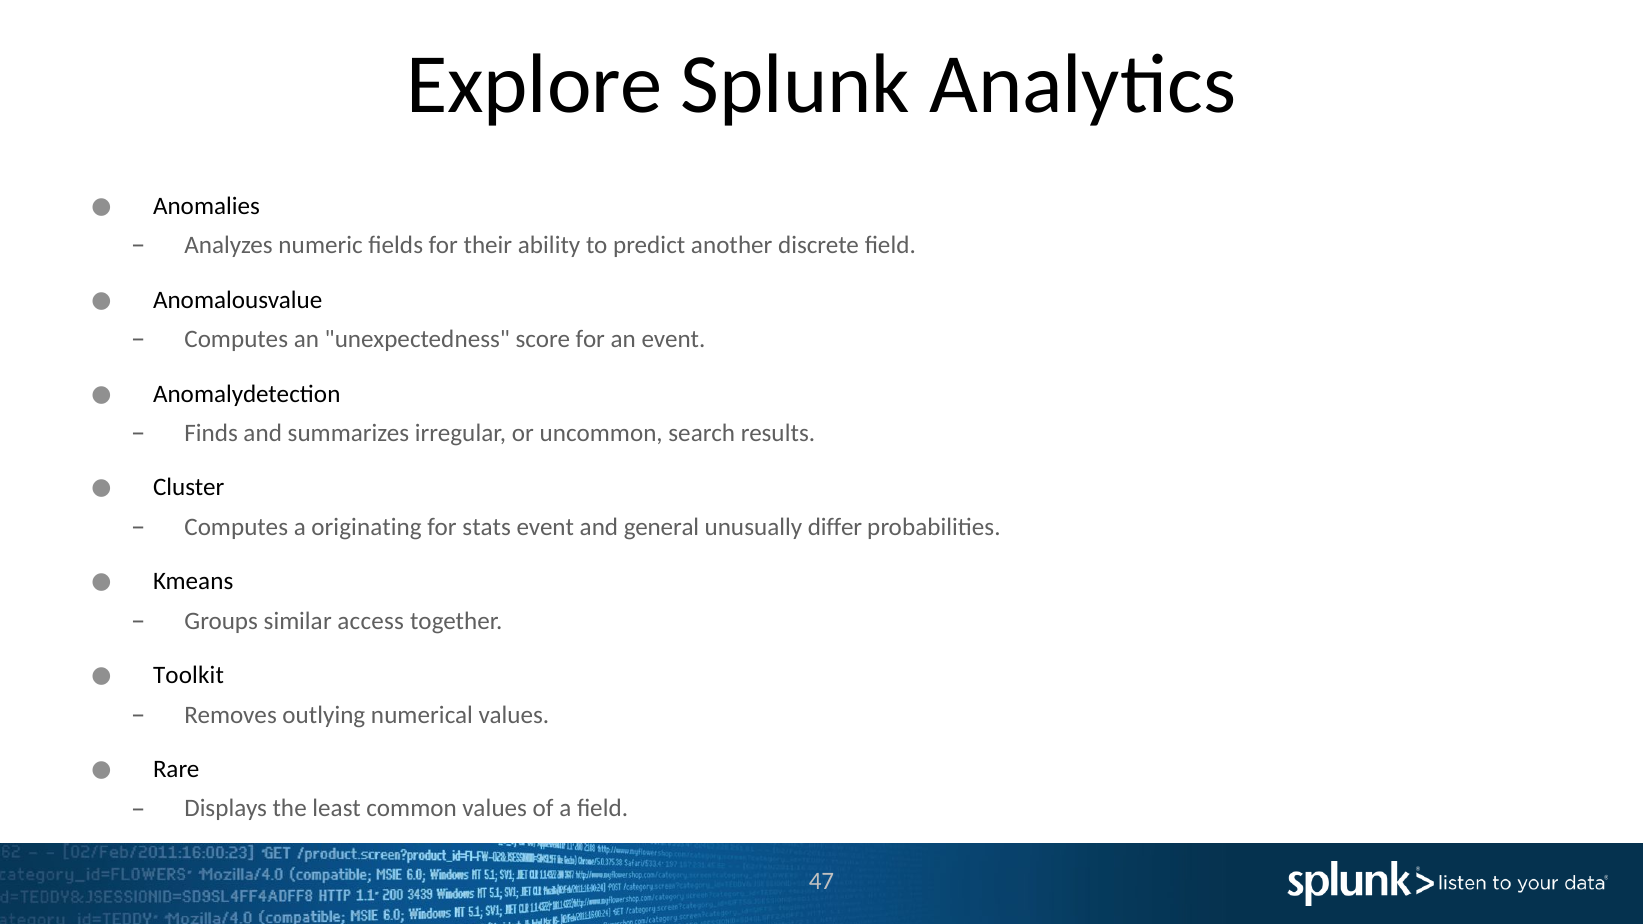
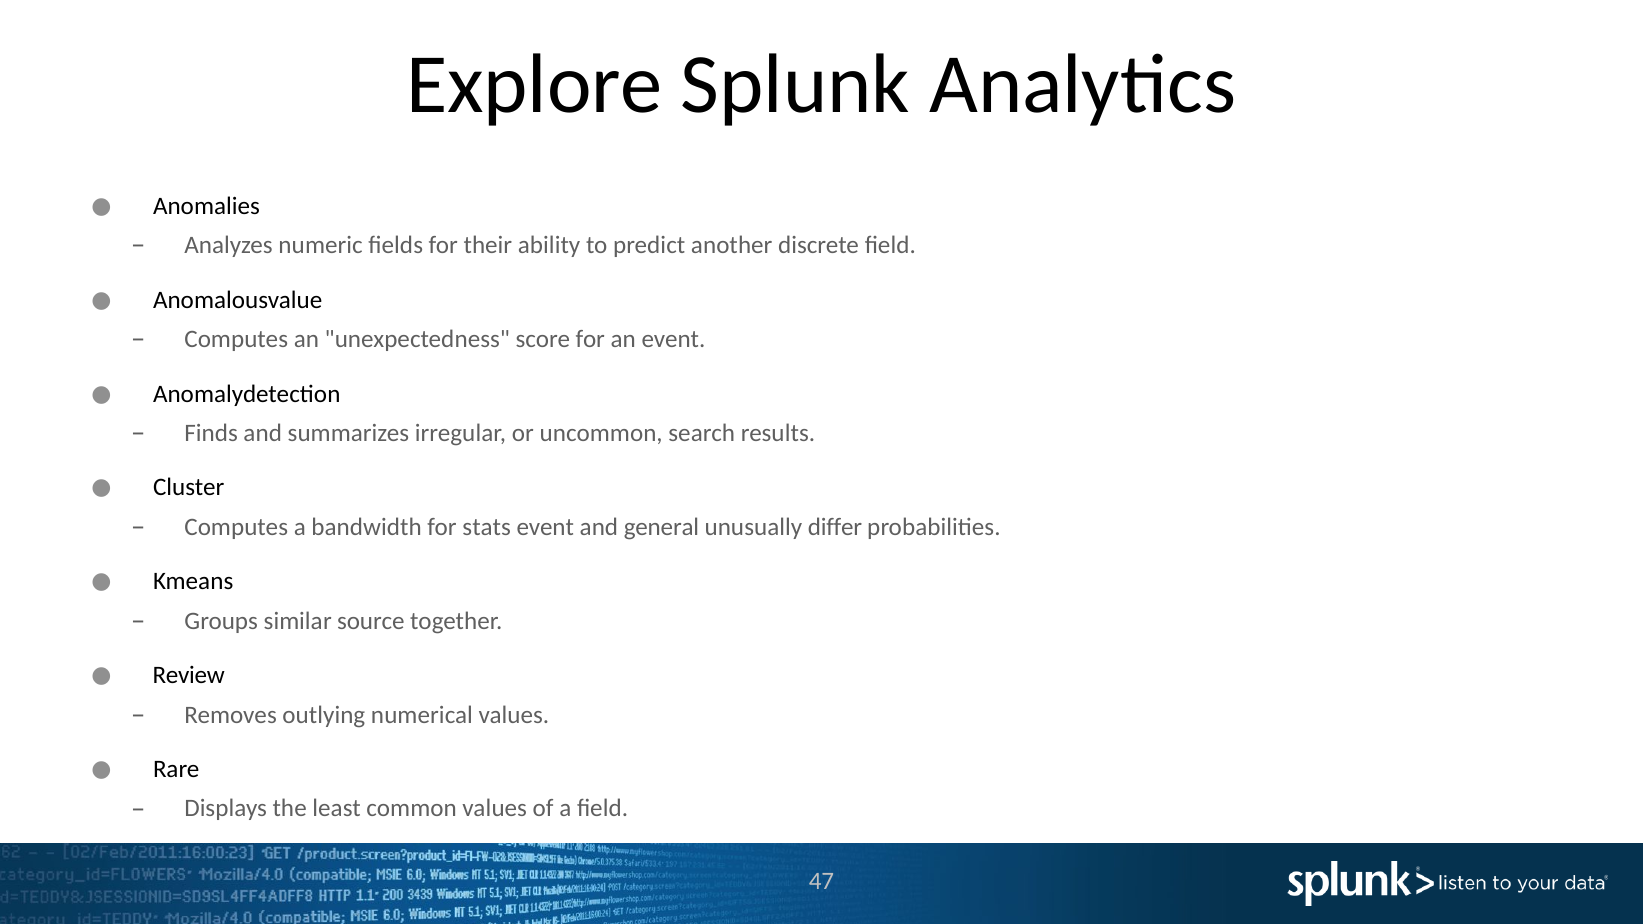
originating: originating -> bandwidth
access: access -> source
Toolkit: Toolkit -> Review
